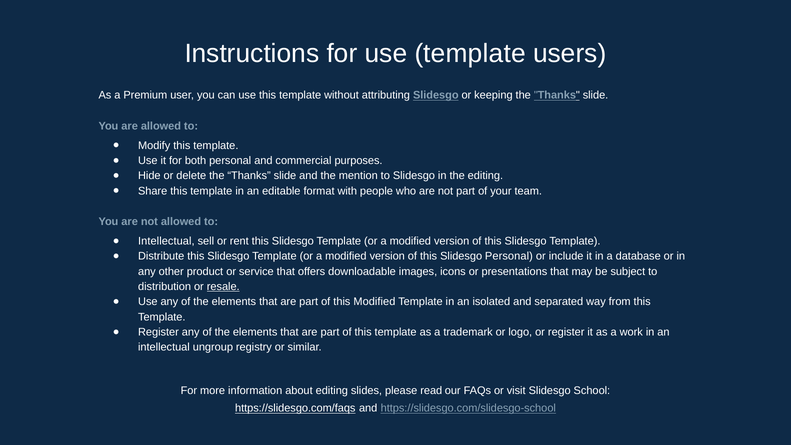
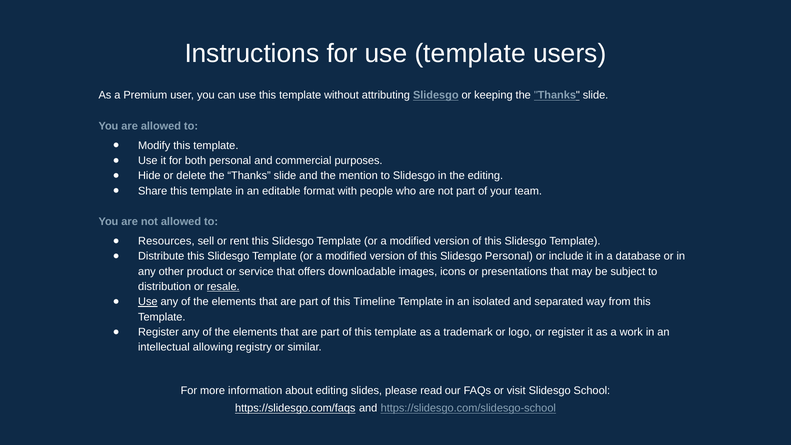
Intellectual at (166, 241): Intellectual -> Resources
Use at (148, 302) underline: none -> present
this Modified: Modified -> Timeline
ungroup: ungroup -> allowing
